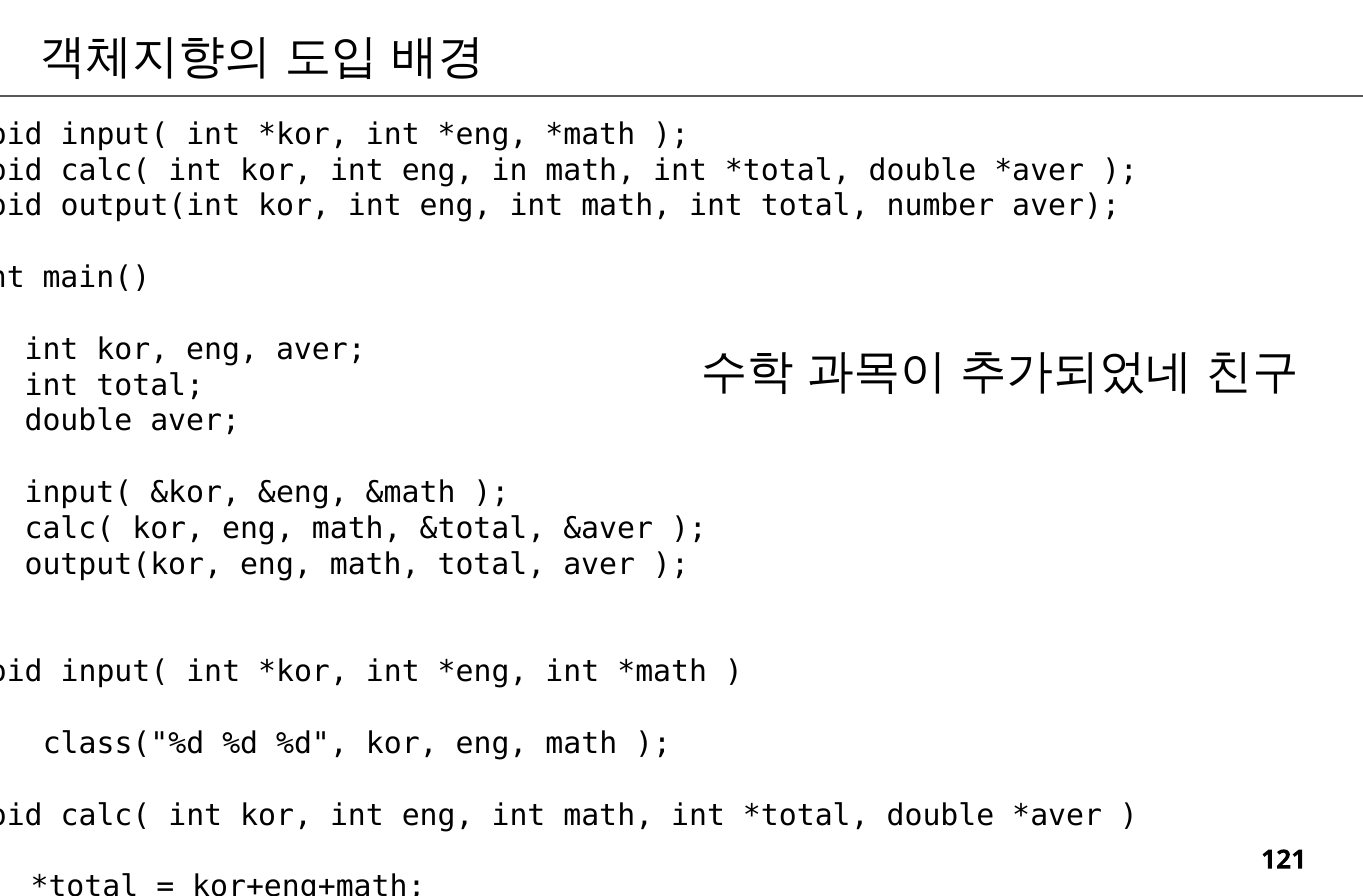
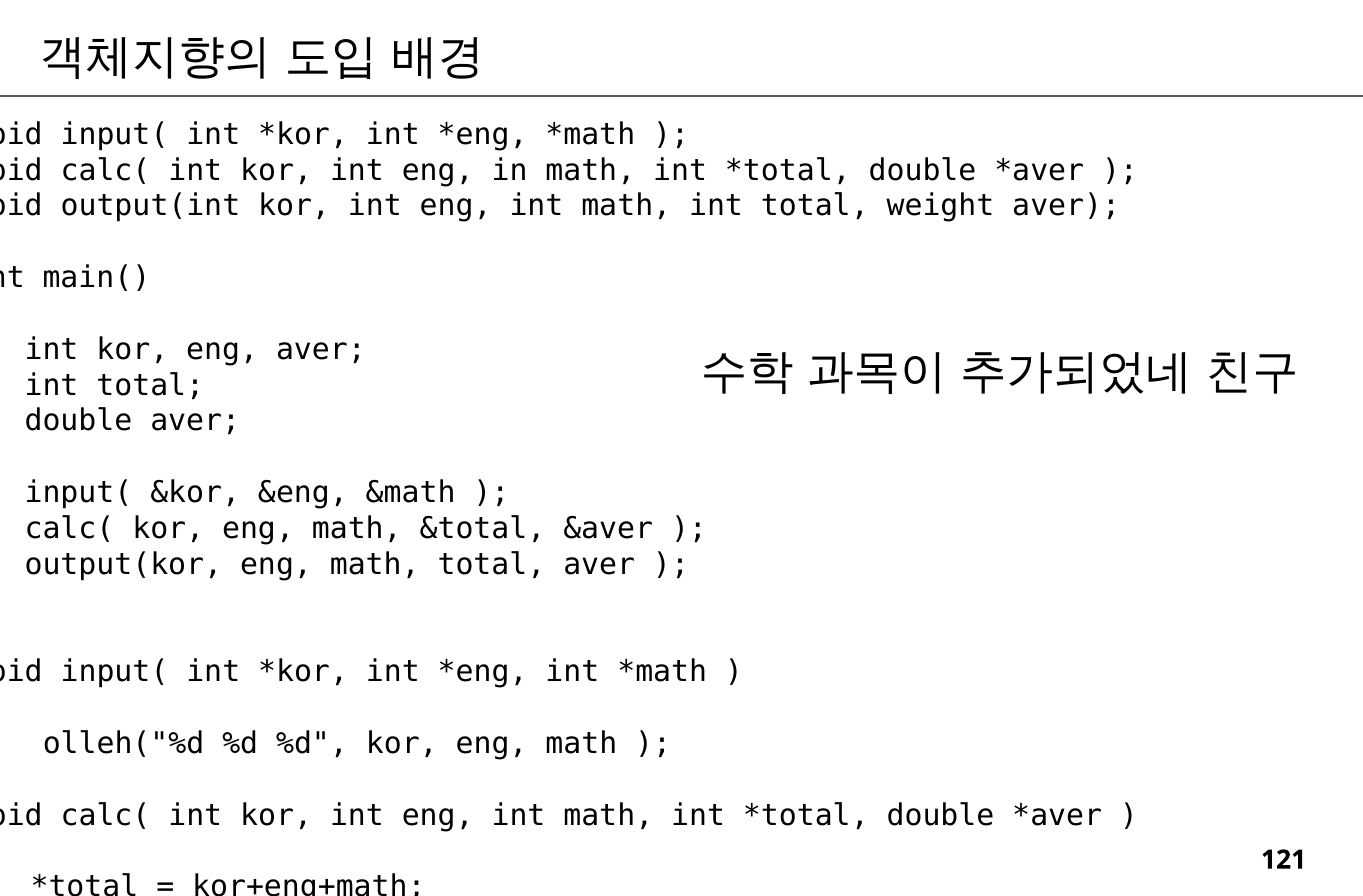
number: number -> weight
class("%d: class("%d -> olleh("%d
